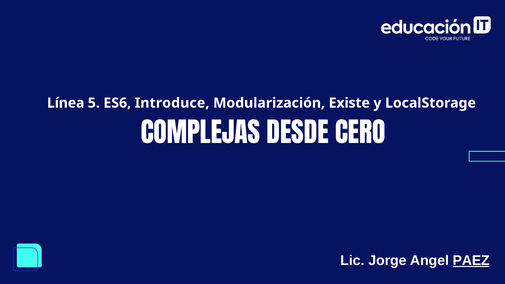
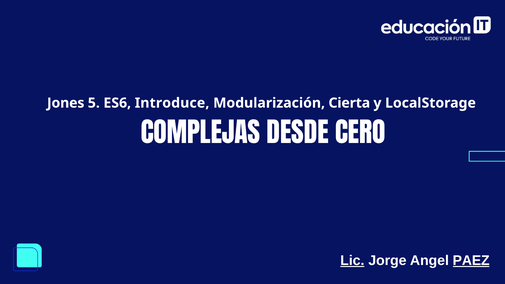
Línea: Línea -> Jones
Existe: Existe -> Cierta
Lic underline: none -> present
